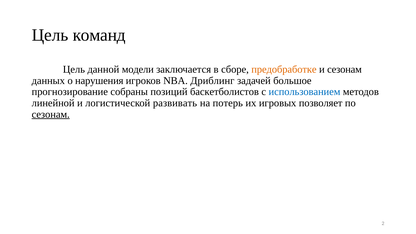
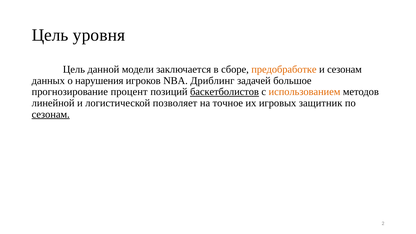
команд: команд -> уровня
собраны: собраны -> процент
баскетболистов underline: none -> present
использованием colour: blue -> orange
развивать: развивать -> позволяет
потерь: потерь -> точное
позволяет: позволяет -> защитник
